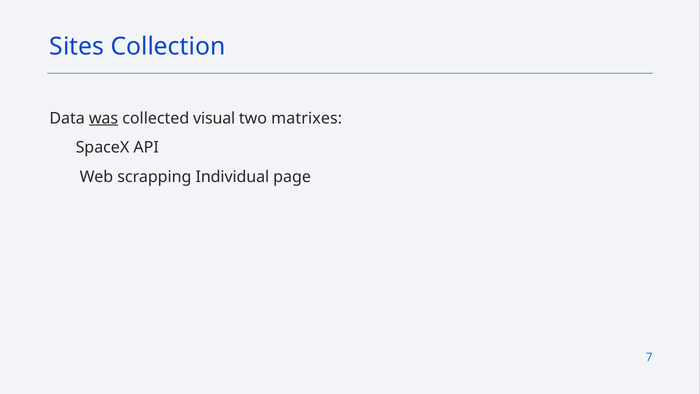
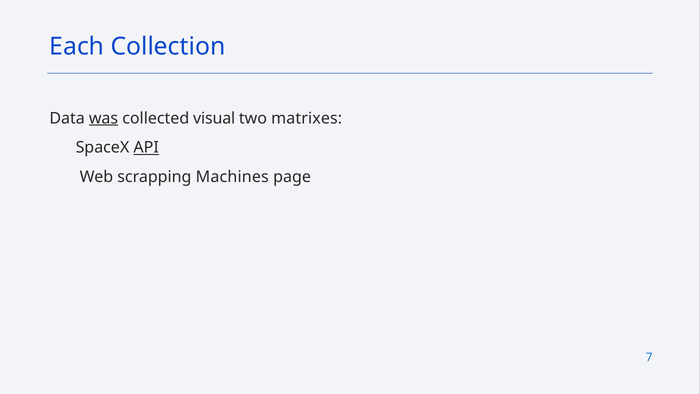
Sites: Sites -> Each
API underline: none -> present
Individual: Individual -> Machines
